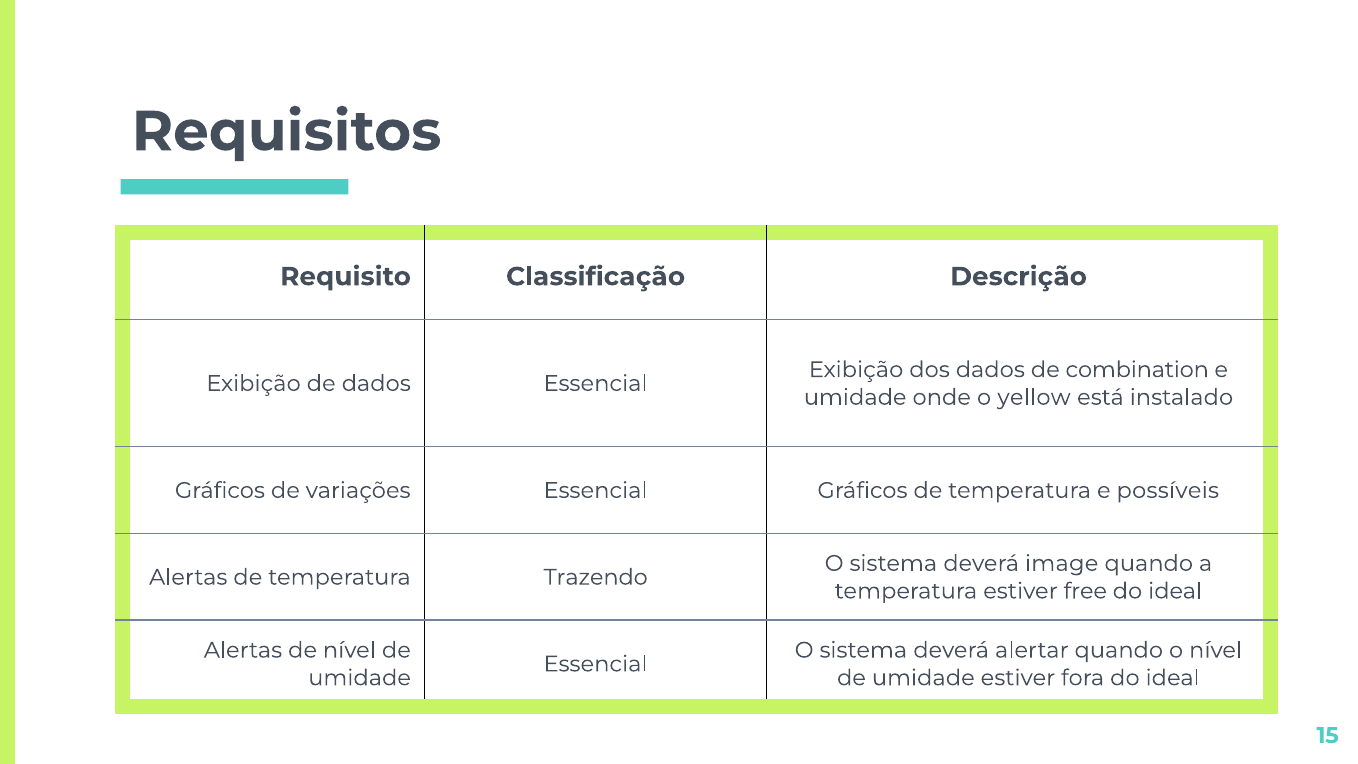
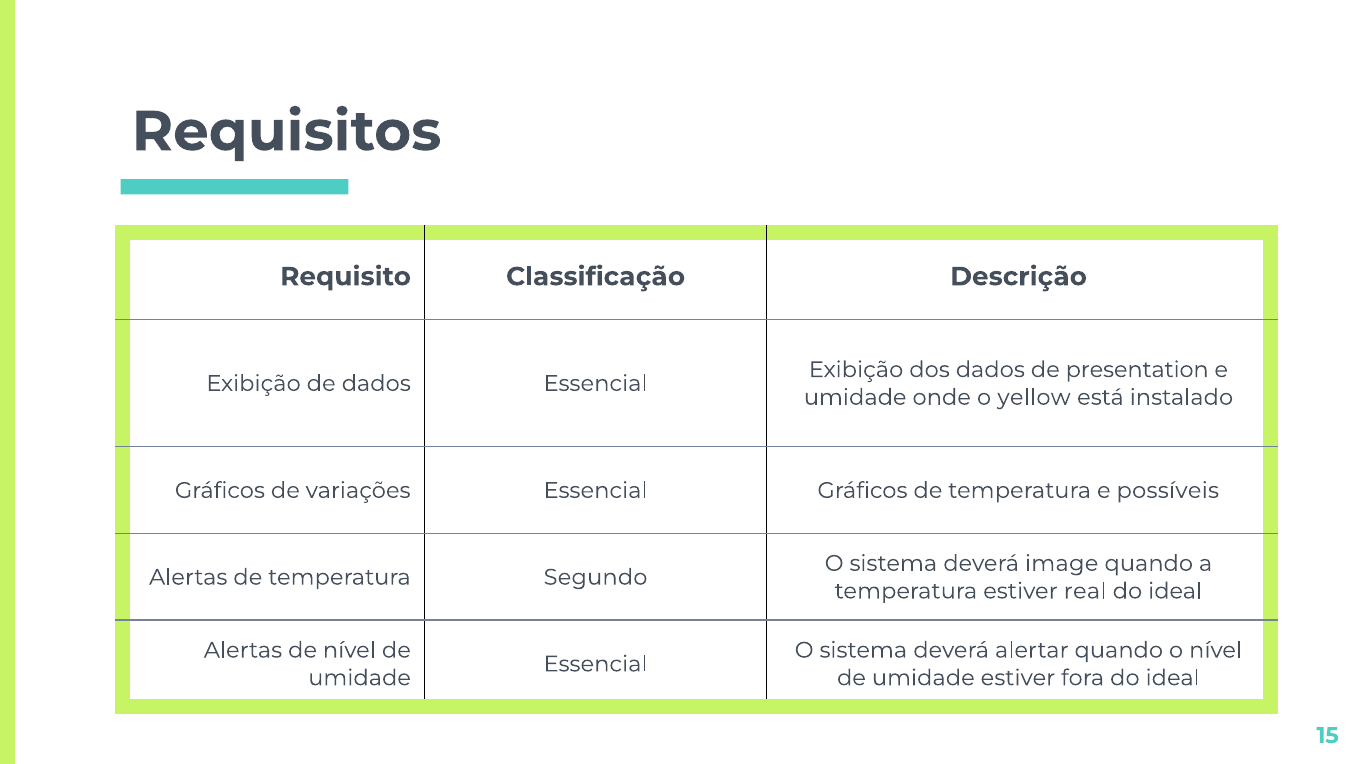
combination: combination -> presentation
Trazendo: Trazendo -> Segundo
free: free -> real
